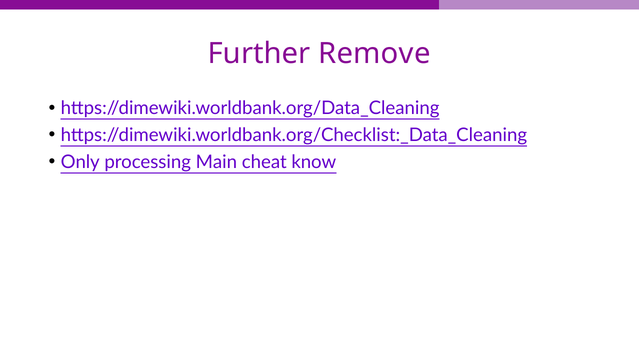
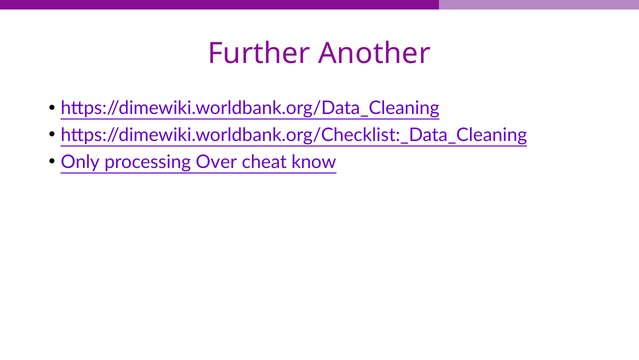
Remove: Remove -> Another
Main: Main -> Over
